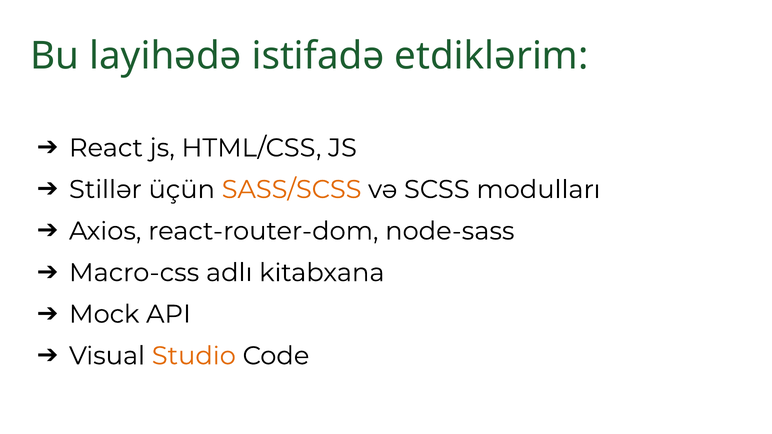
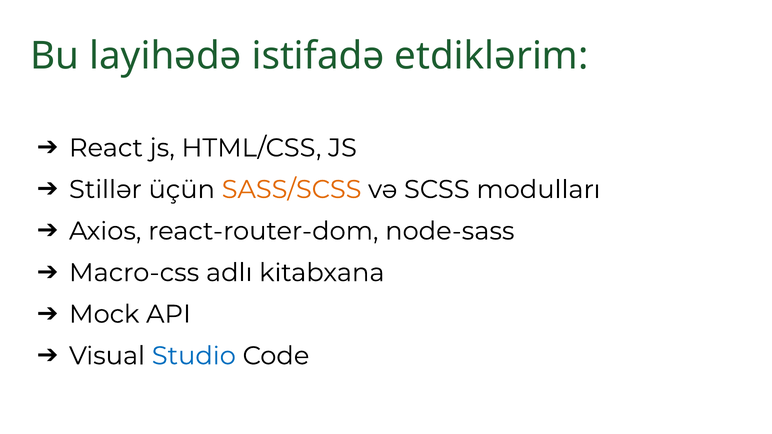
Studio colour: orange -> blue
